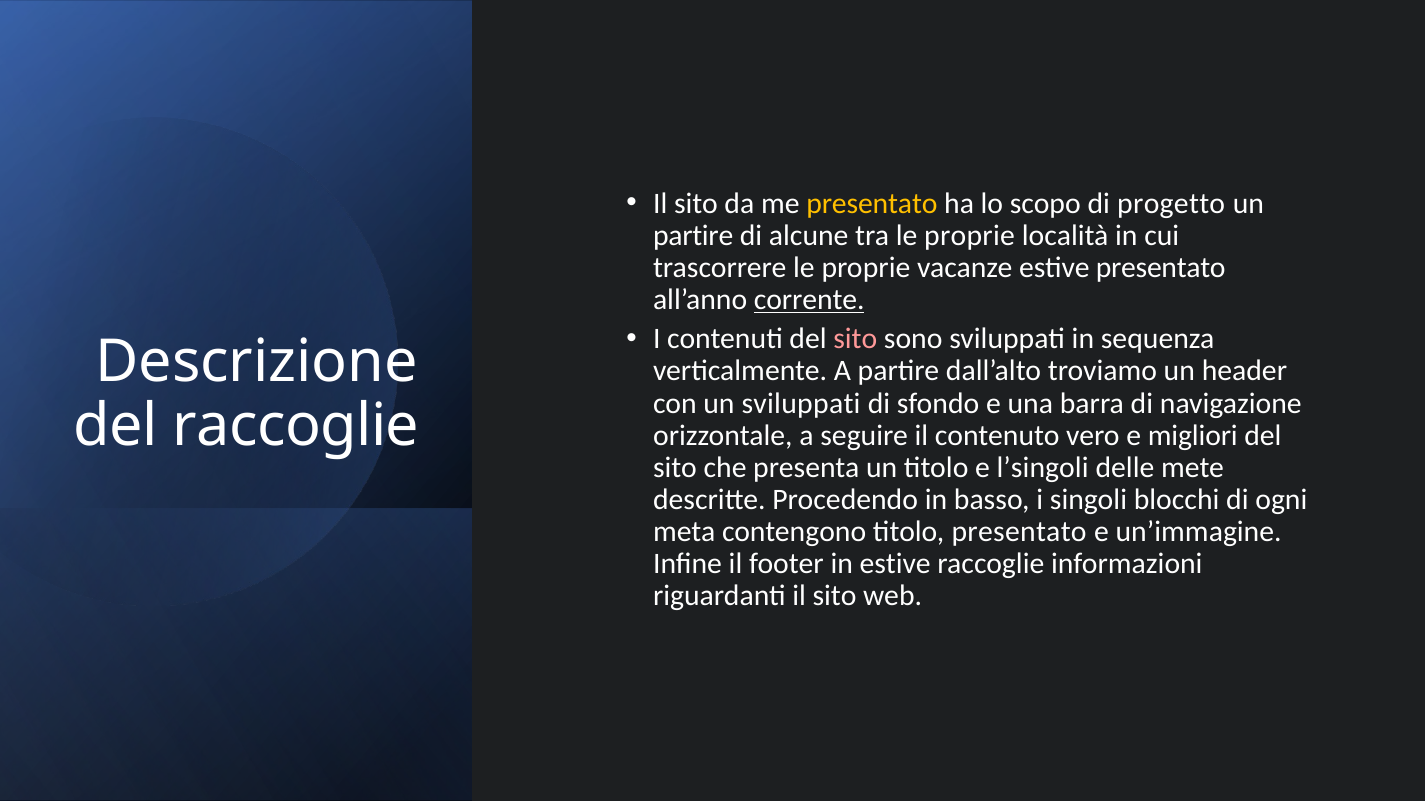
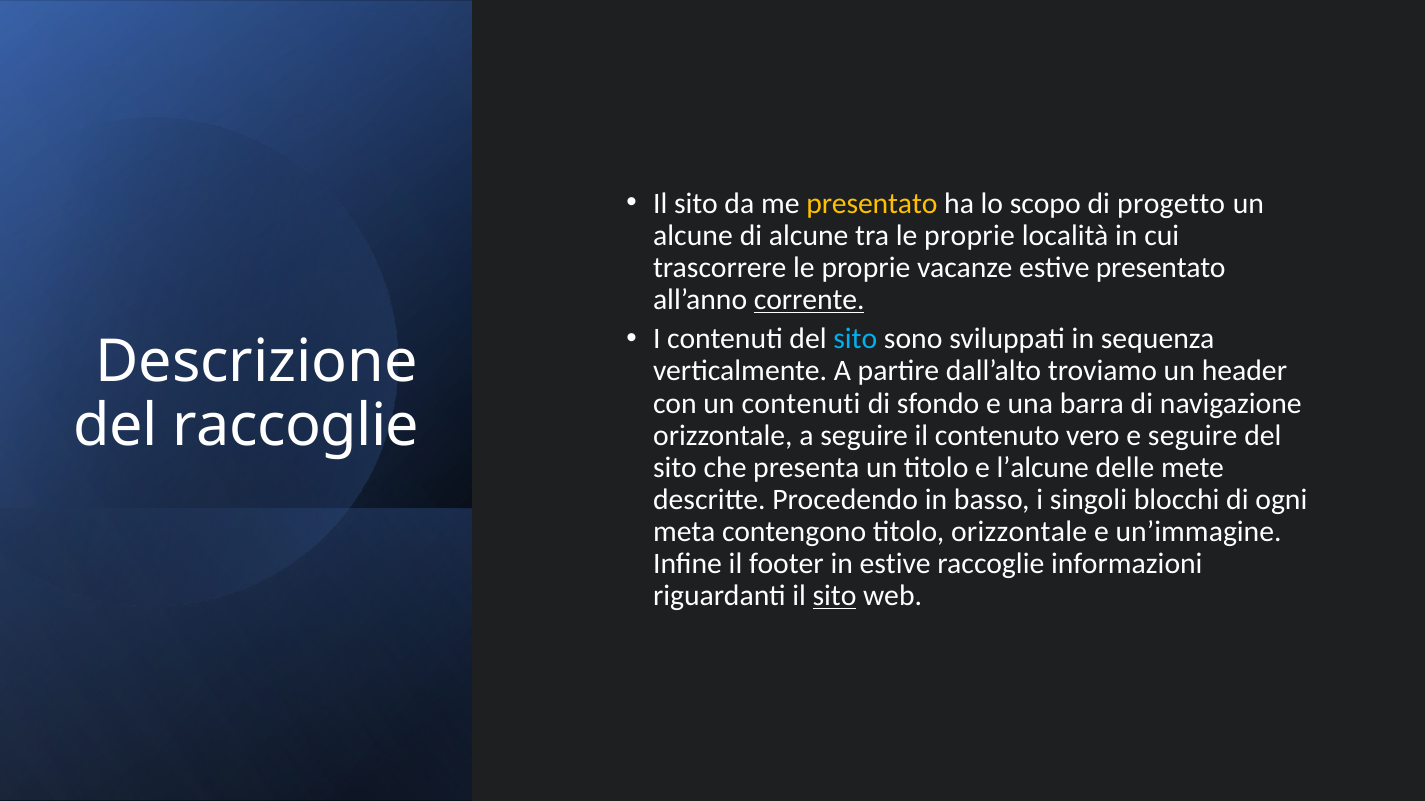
partire at (693, 236): partire -> alcune
sito at (855, 339) colour: pink -> light blue
un sviluppati: sviluppati -> contenuti
e migliori: migliori -> seguire
l’singoli: l’singoli -> l’alcune
titolo presentato: presentato -> orizzontale
sito at (835, 596) underline: none -> present
